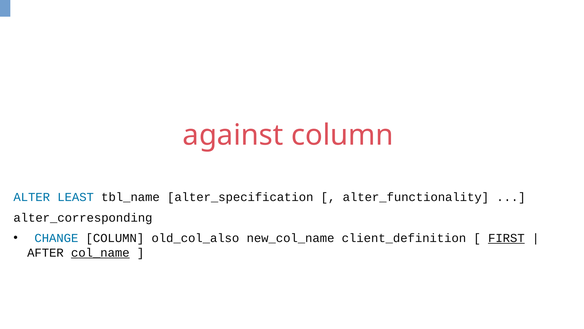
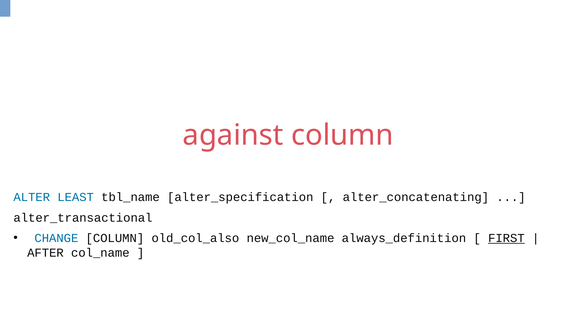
alter_functionality: alter_functionality -> alter_concatenating
alter_corresponding: alter_corresponding -> alter_transactional
client_definition: client_definition -> always_definition
col_name underline: present -> none
